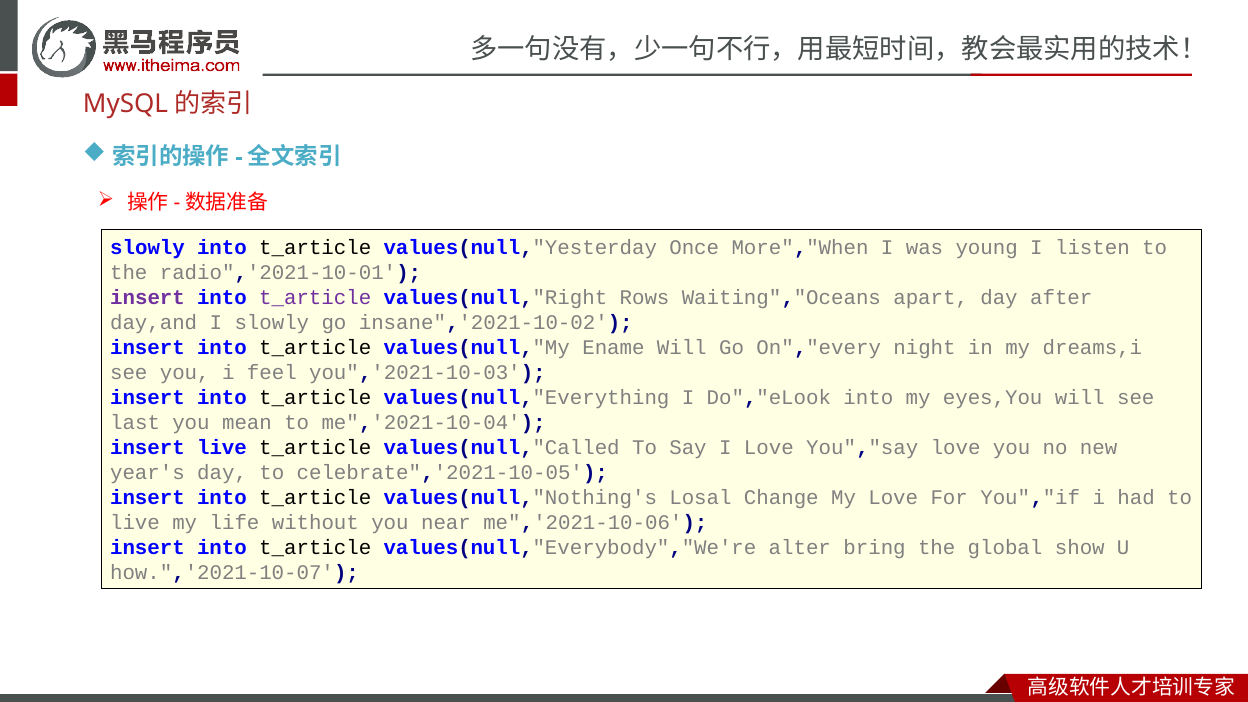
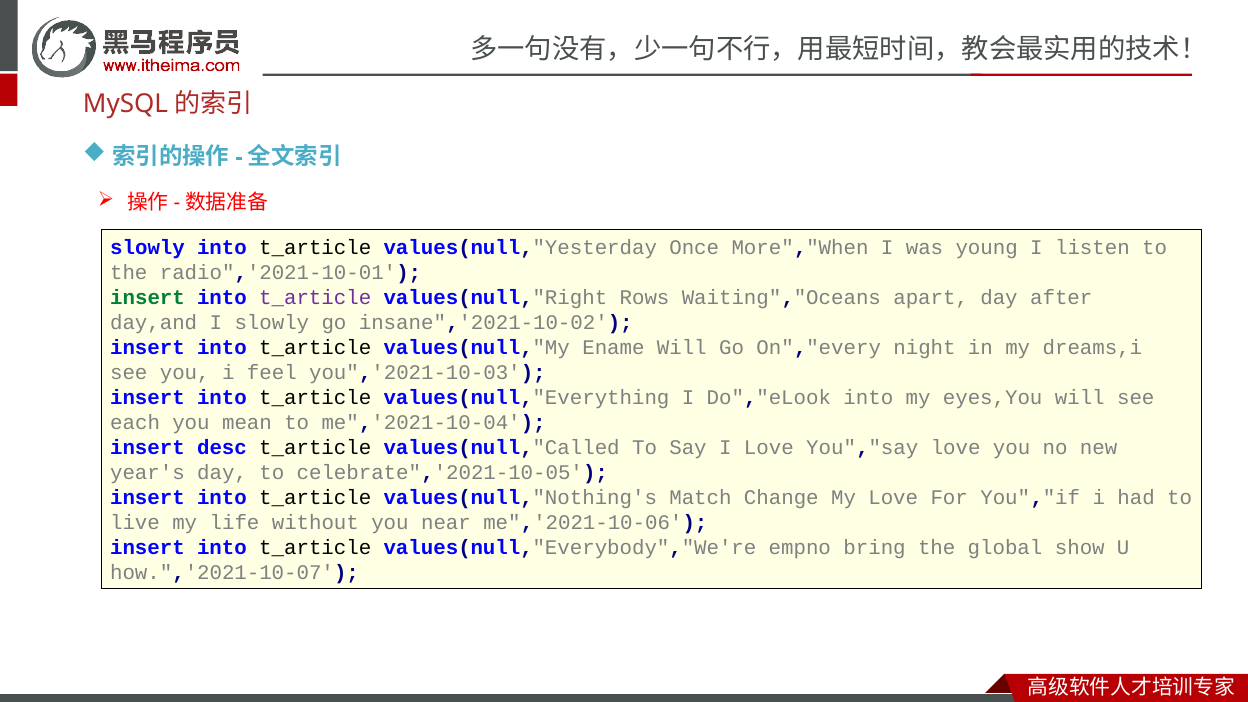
insert at (148, 298) colour: purple -> green
last: last -> each
insert live: live -> desc
Losal: Losal -> Match
alter: alter -> empno
